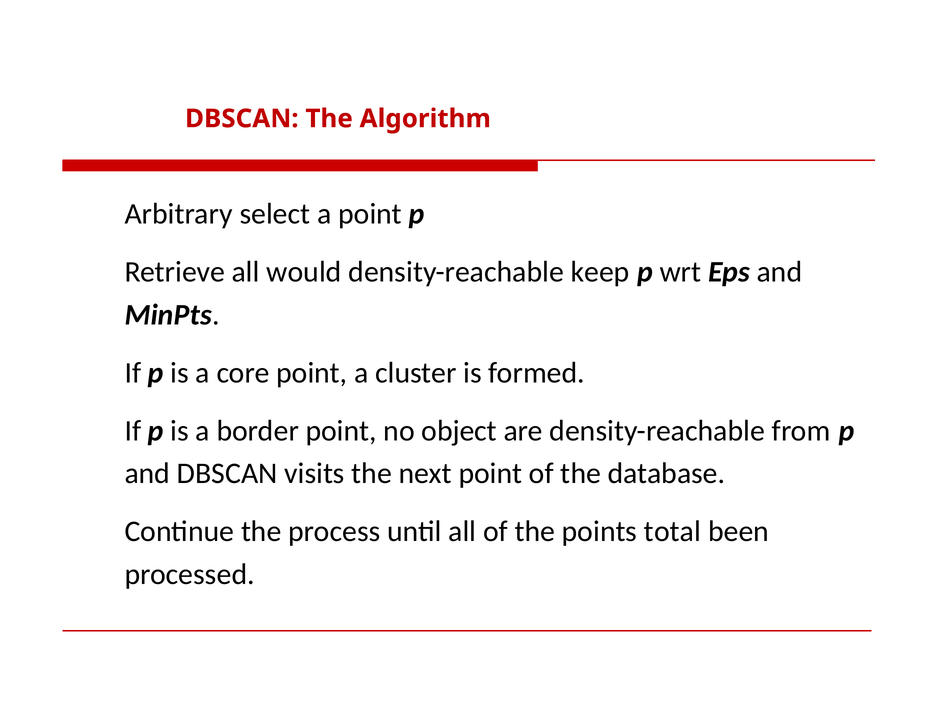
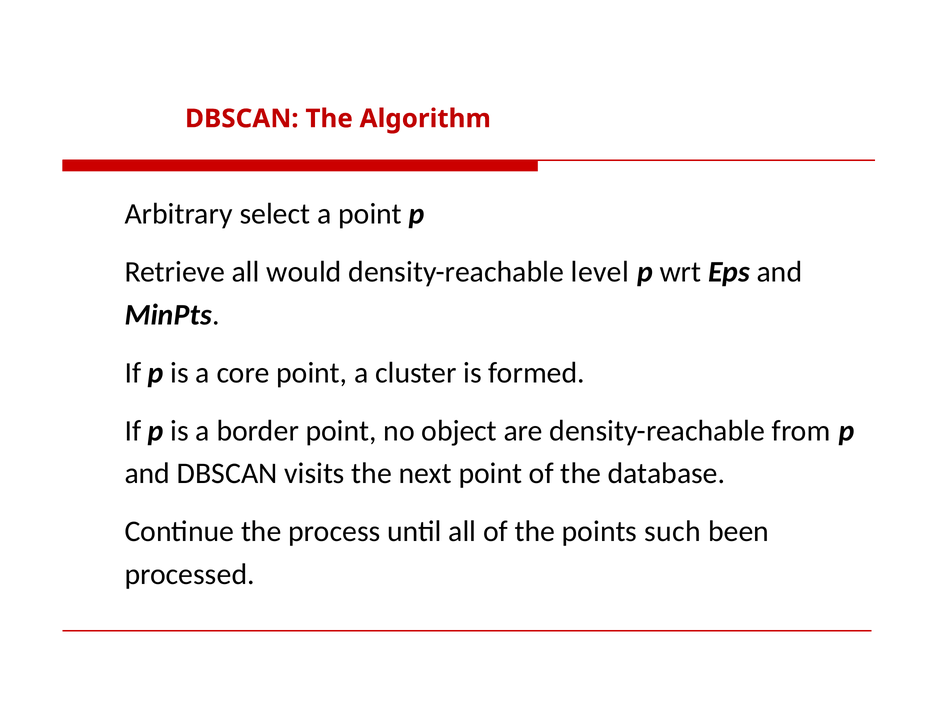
keep: keep -> level
total: total -> such
